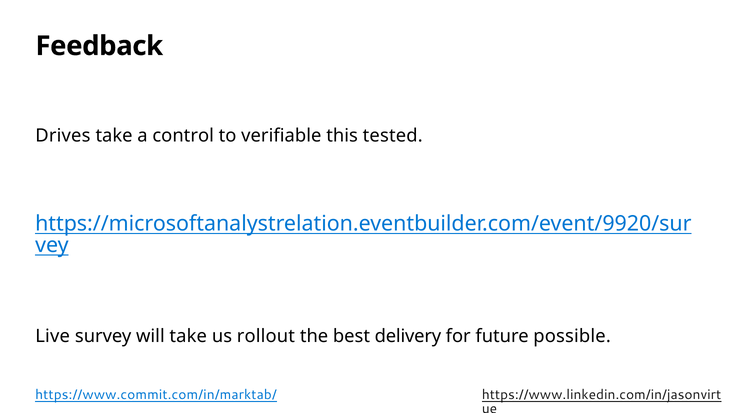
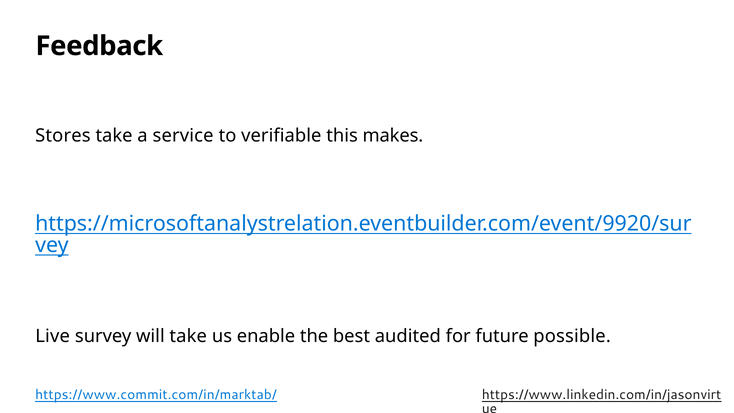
Drives: Drives -> Stores
control: control -> service
tested: tested -> makes
rollout: rollout -> enable
delivery: delivery -> audited
